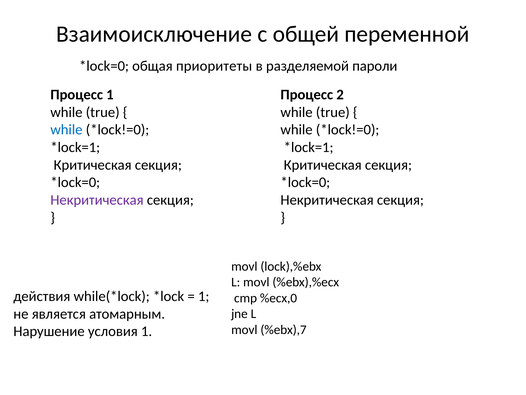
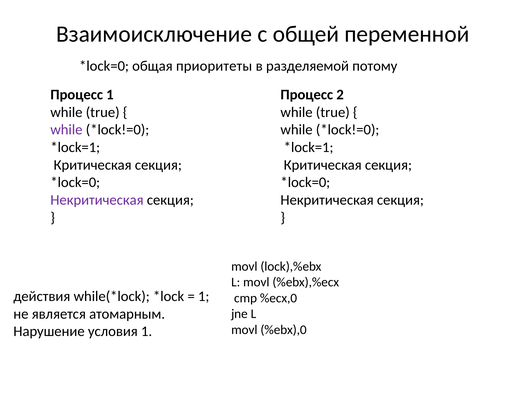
пароли: пароли -> потому
while at (66, 130) colour: blue -> purple
%ebx),7: %ebx),7 -> %ebx),0
